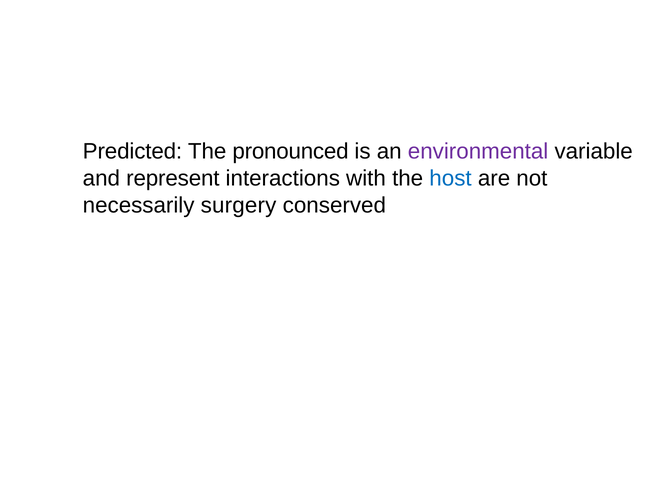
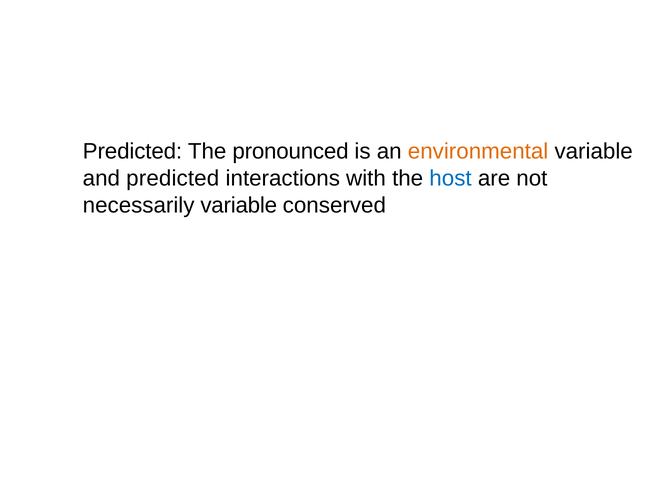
environmental colour: purple -> orange
and represent: represent -> predicted
necessarily surgery: surgery -> variable
